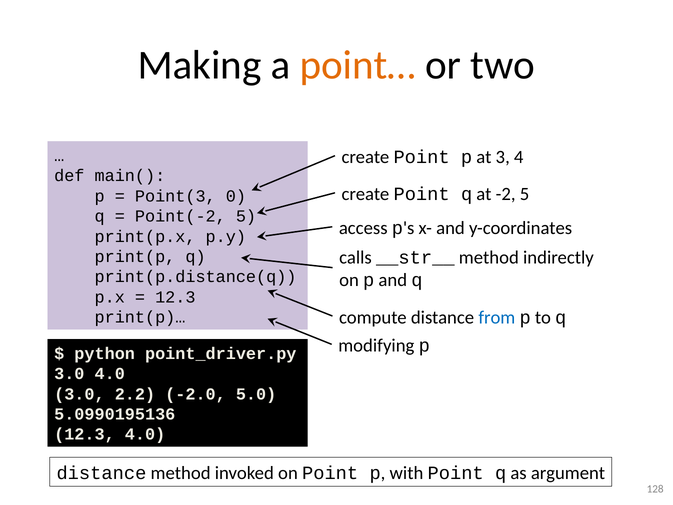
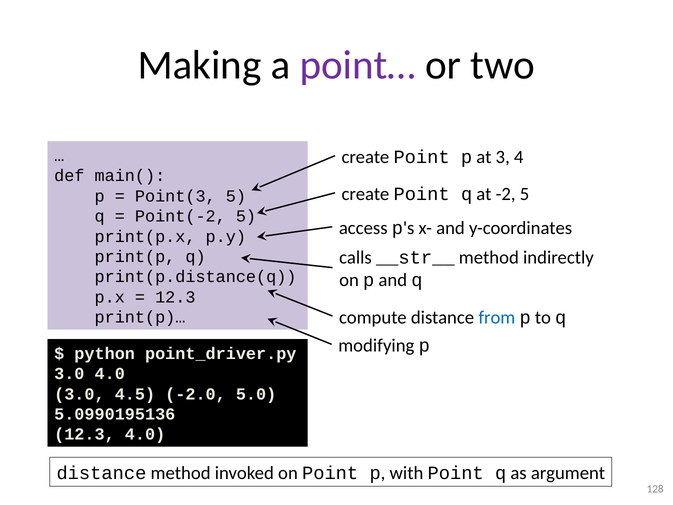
point… colour: orange -> purple
Point(3 0: 0 -> 5
2.2: 2.2 -> 4.5
